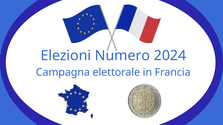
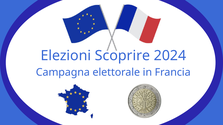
Numero: Numero -> Scoprire
